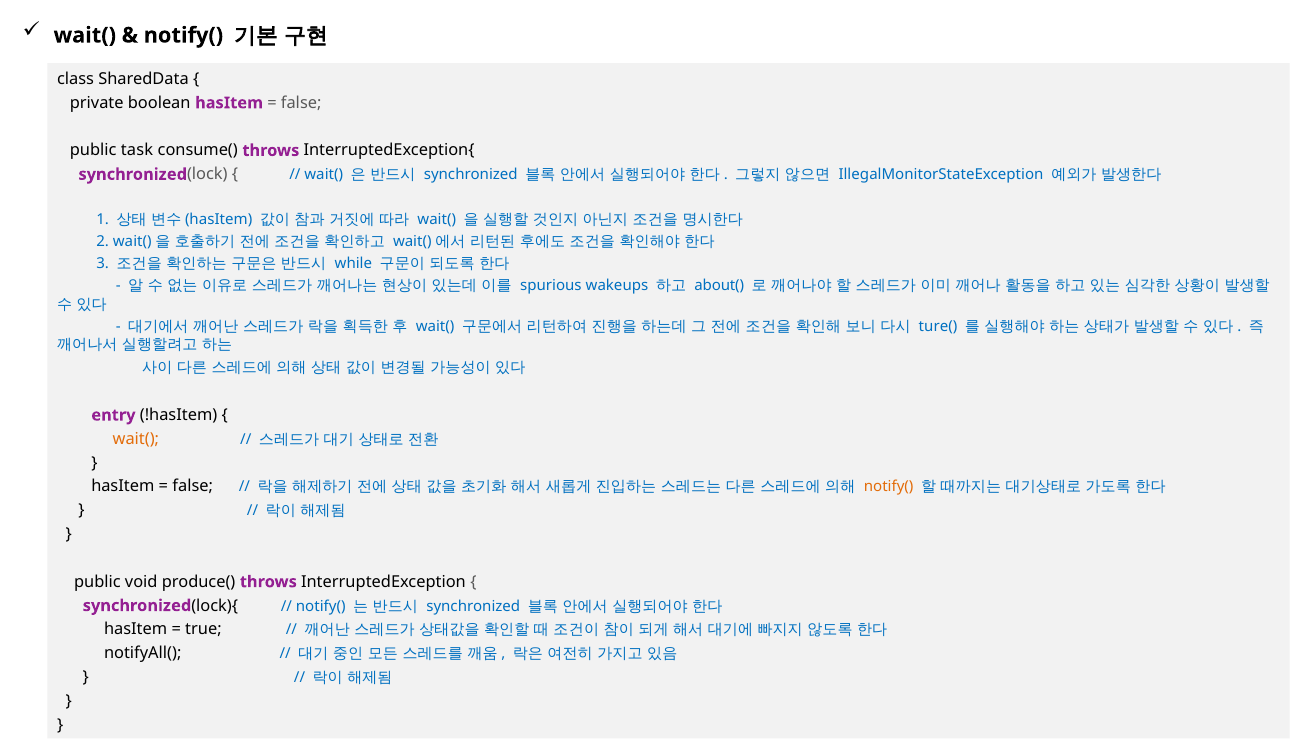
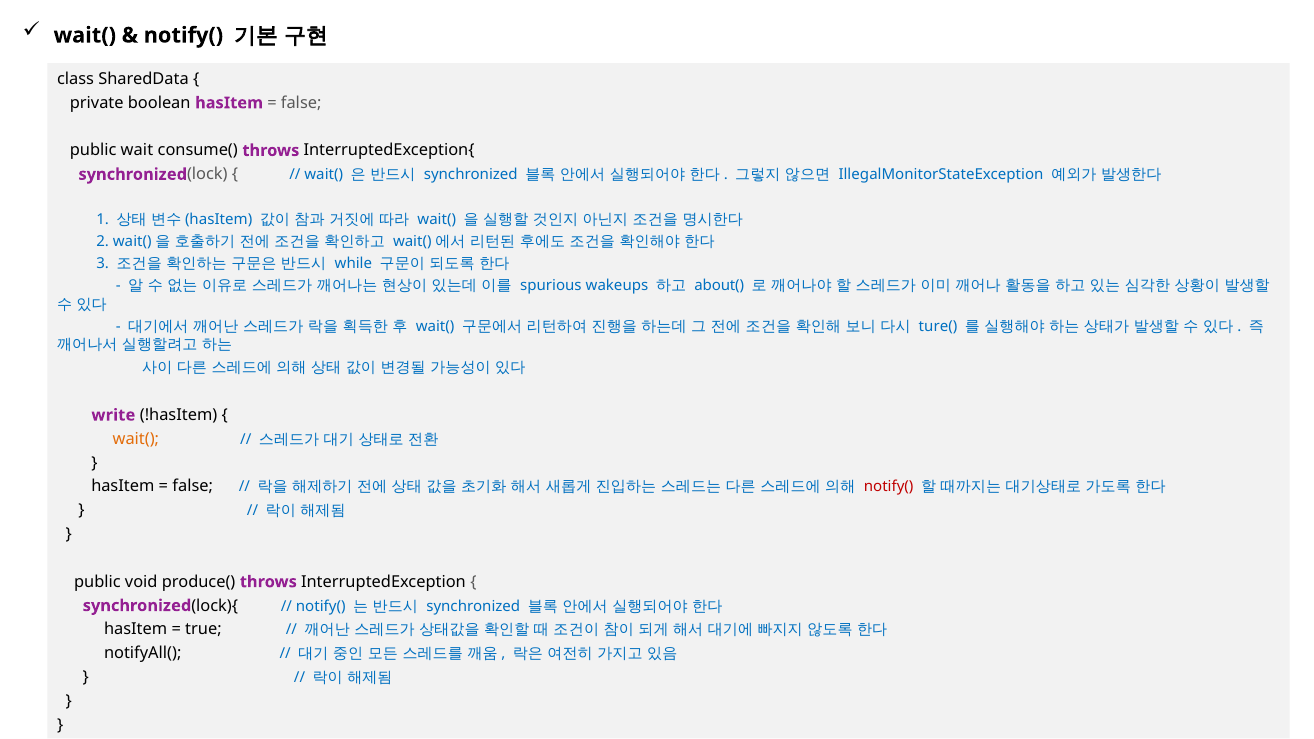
task: task -> wait
entry: entry -> write
notify( at (889, 487) colour: orange -> red
